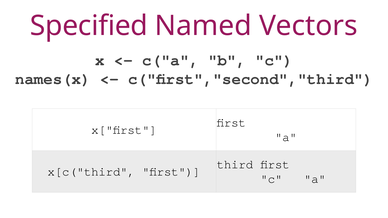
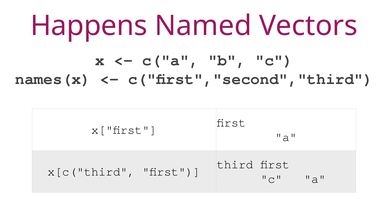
Specified: Specified -> Happens
